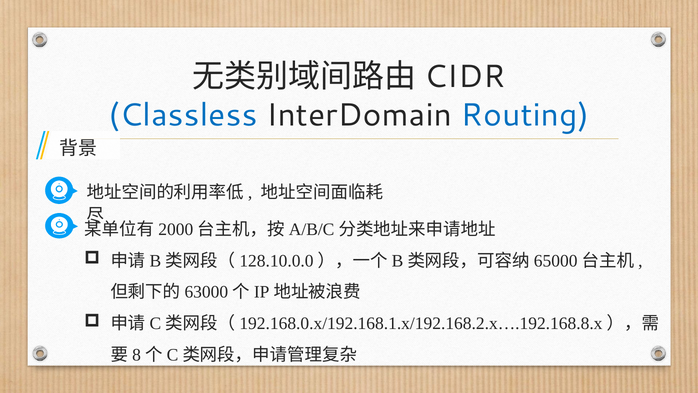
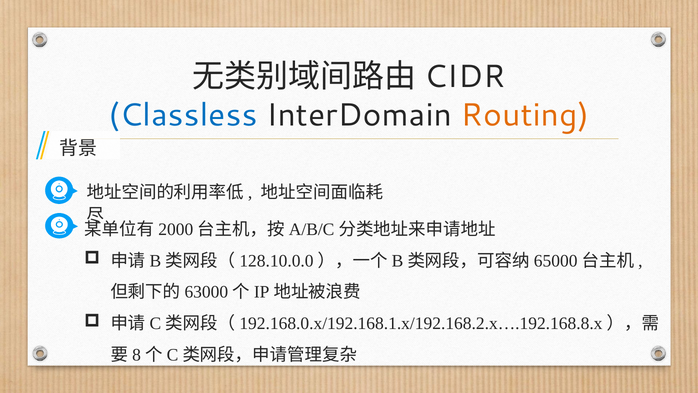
Routing colour: blue -> orange
